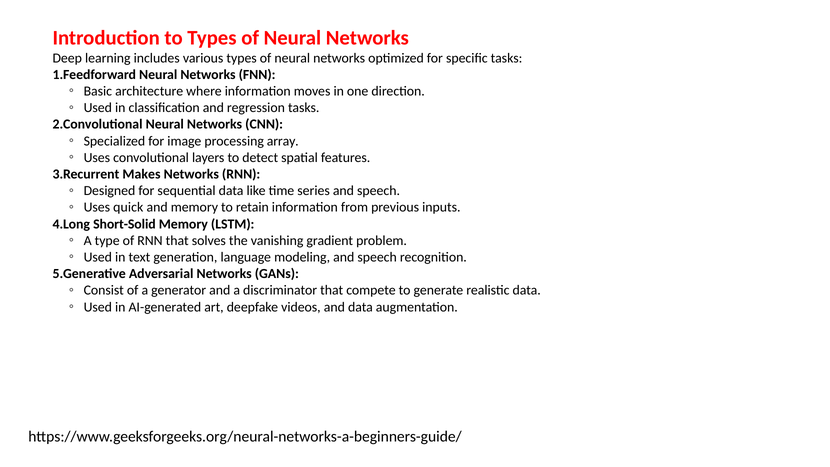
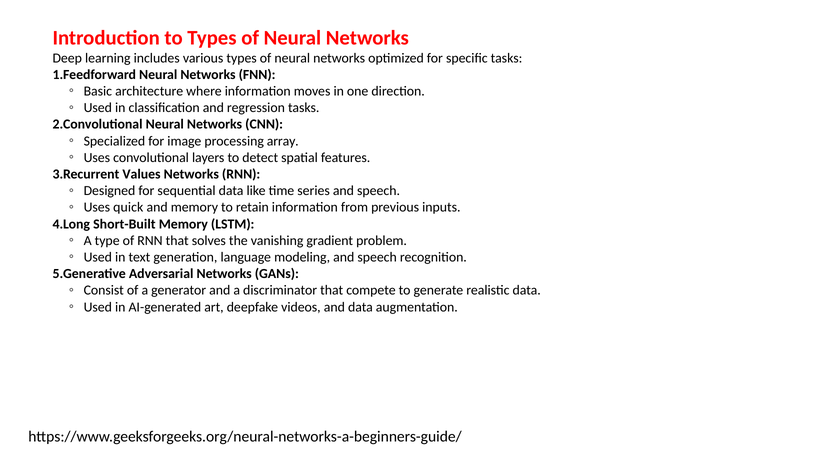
Makes: Makes -> Values
Short-Solid: Short-Solid -> Short-Built
